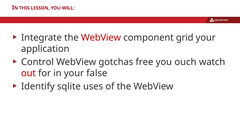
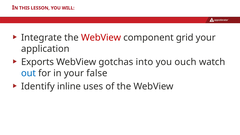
Control: Control -> Exports
free: free -> into
out colour: red -> blue
sqlite: sqlite -> inline
